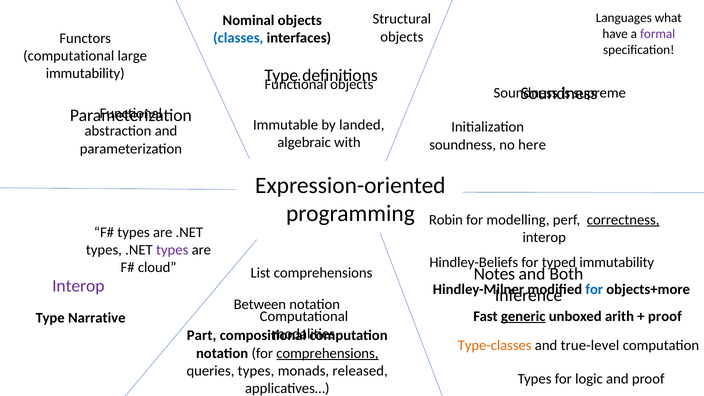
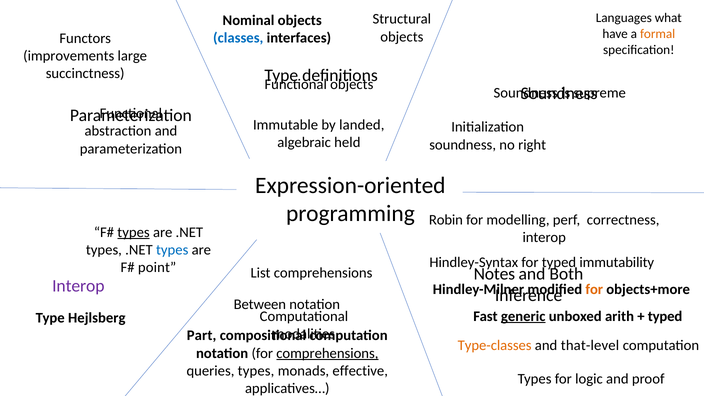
formal colour: purple -> orange
computational at (69, 56): computational -> improvements
immutability at (85, 73): immutability -> succinctness
with: with -> held
here: here -> right
correctness underline: present -> none
types at (134, 232) underline: none -> present
types at (172, 250) colour: purple -> blue
Hindley-Beliefs: Hindley-Beliefs -> Hindley-Syntax
cloud: cloud -> point
for at (594, 289) colour: blue -> orange
proof at (665, 316): proof -> typed
Narrative: Narrative -> Hejlsberg
true-level: true-level -> that-level
released: released -> effective
